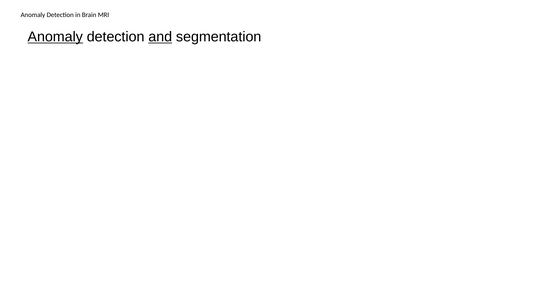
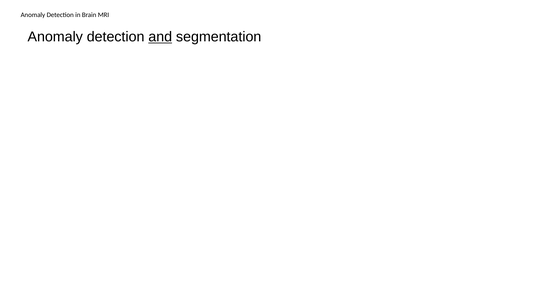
Anomaly at (55, 37) underline: present -> none
